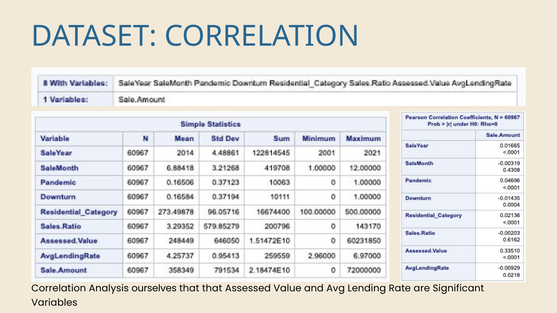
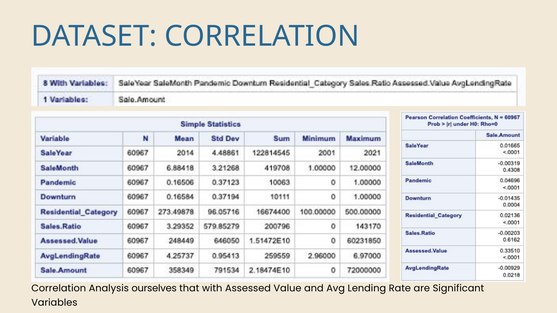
that that: that -> with
